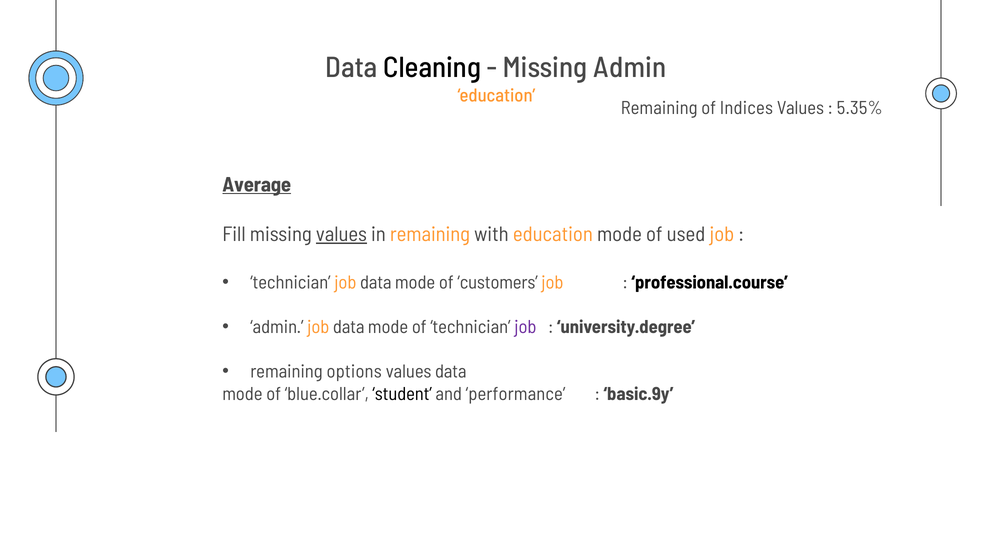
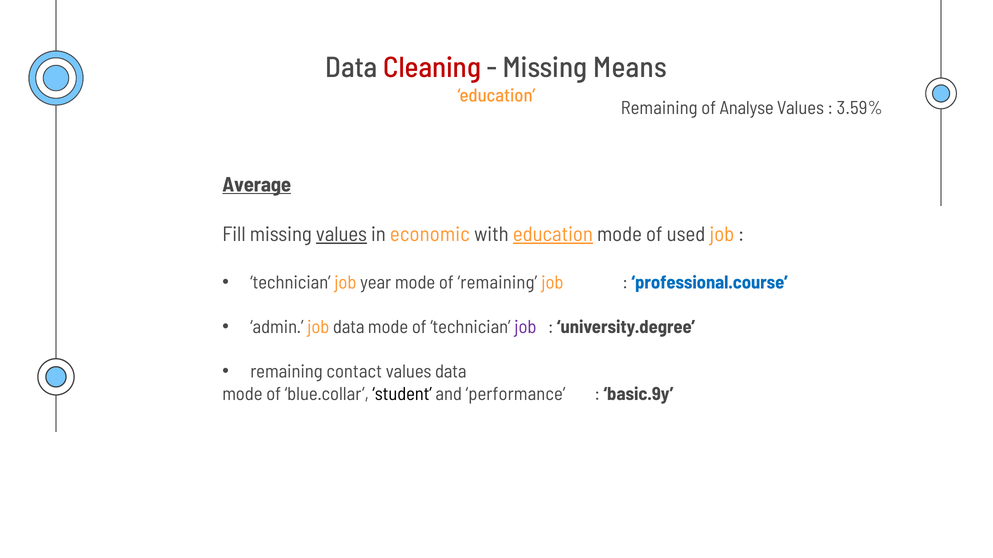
Cleaning colour: black -> red
Missing Admin: Admin -> Means
Indices: Indices -> Analyse
5.35%: 5.35% -> 3.59%
in remaining: remaining -> economic
education at (553, 235) underline: none -> present
technician job data: data -> year
of customers: customers -> remaining
professional.course colour: black -> blue
options: options -> contact
